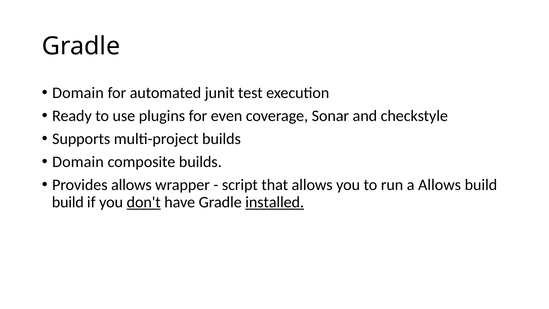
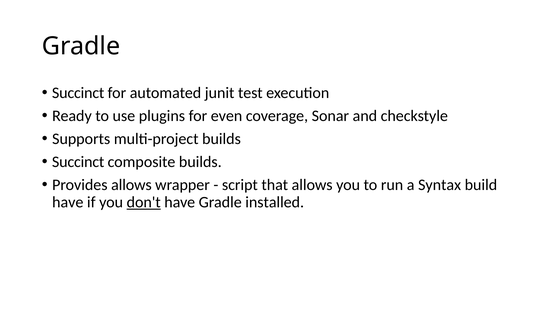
Domain at (78, 93): Domain -> Succinct
Domain at (78, 162): Domain -> Succinct
a Allows: Allows -> Syntax
build at (68, 202): build -> have
installed underline: present -> none
